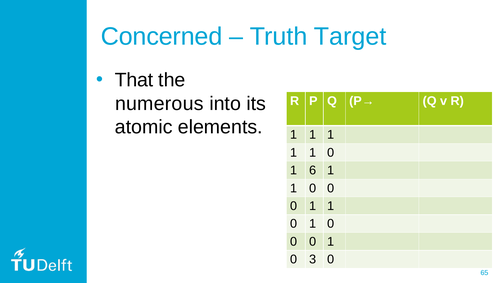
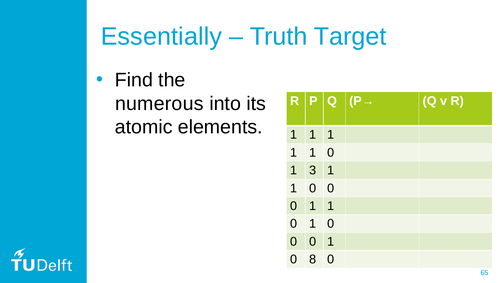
Concerned: Concerned -> Essentially
That: That -> Find
6: 6 -> 3
3: 3 -> 8
